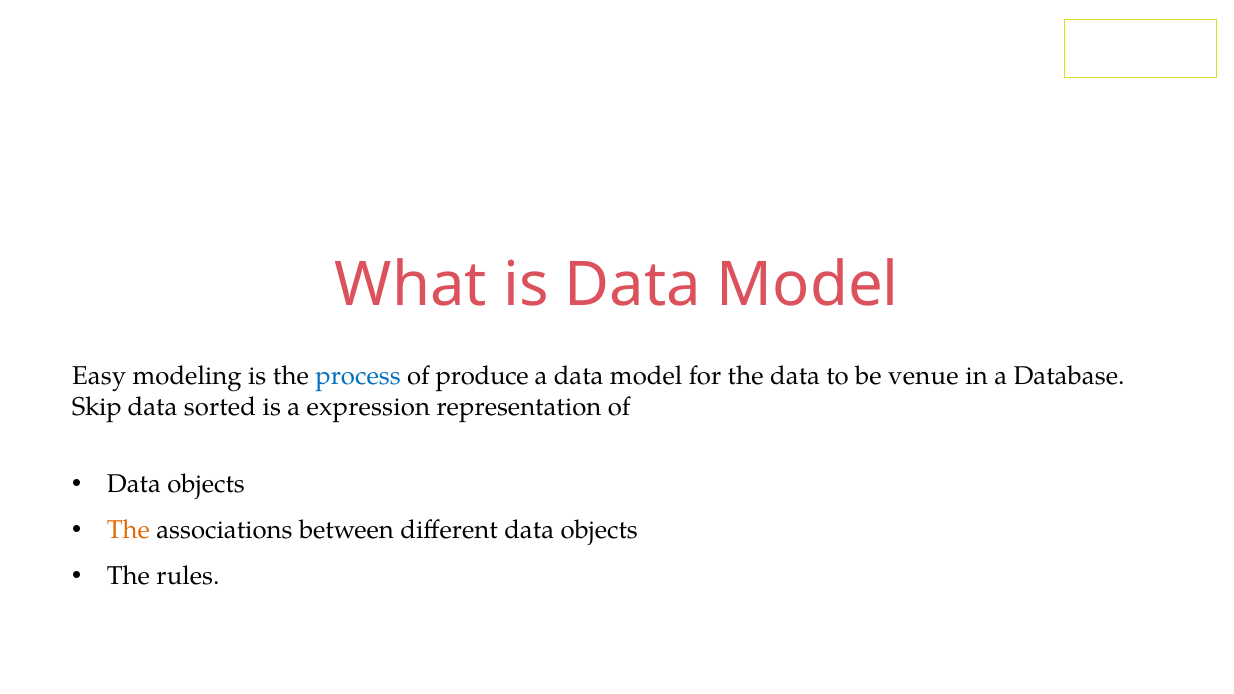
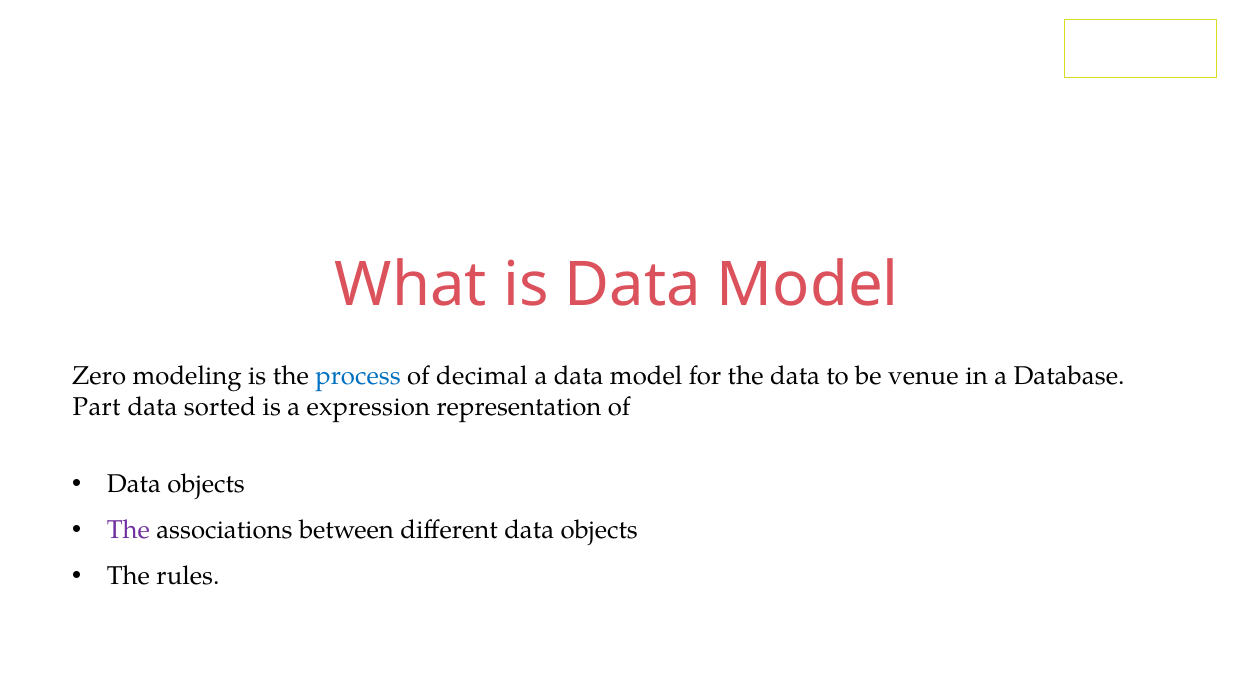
Easy: Easy -> Zero
produce: produce -> decimal
Skip: Skip -> Part
The at (128, 530) colour: orange -> purple
